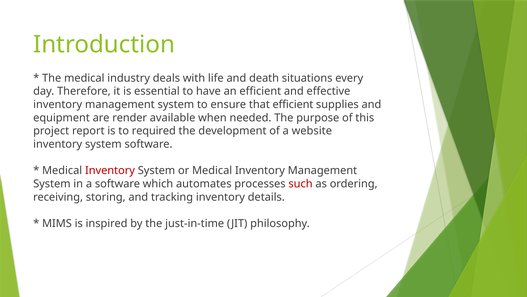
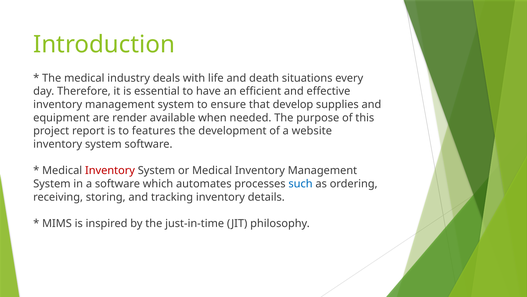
that efficient: efficient -> develop
required: required -> features
such colour: red -> blue
